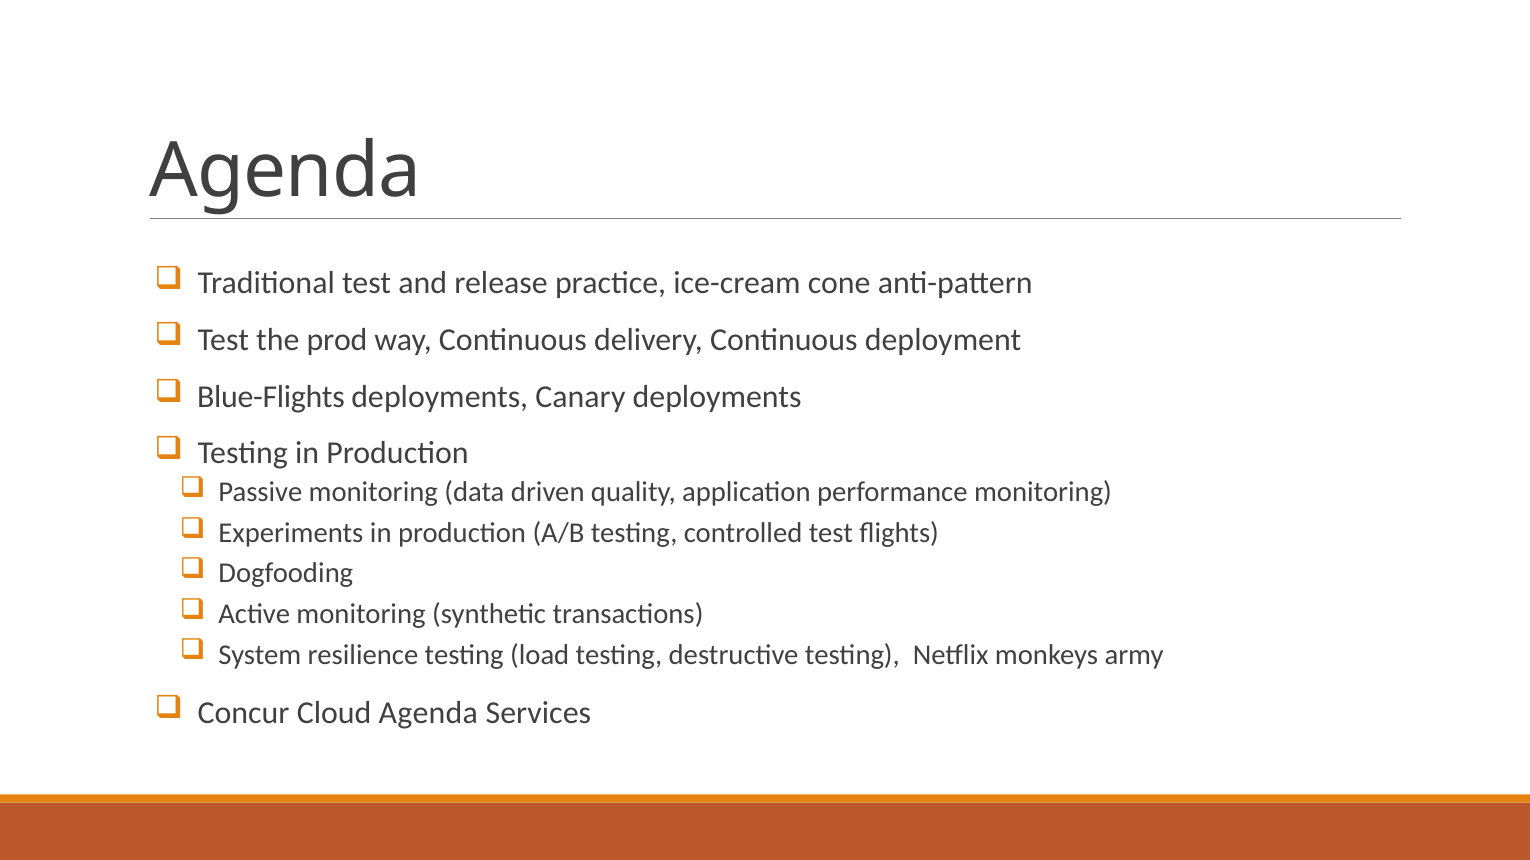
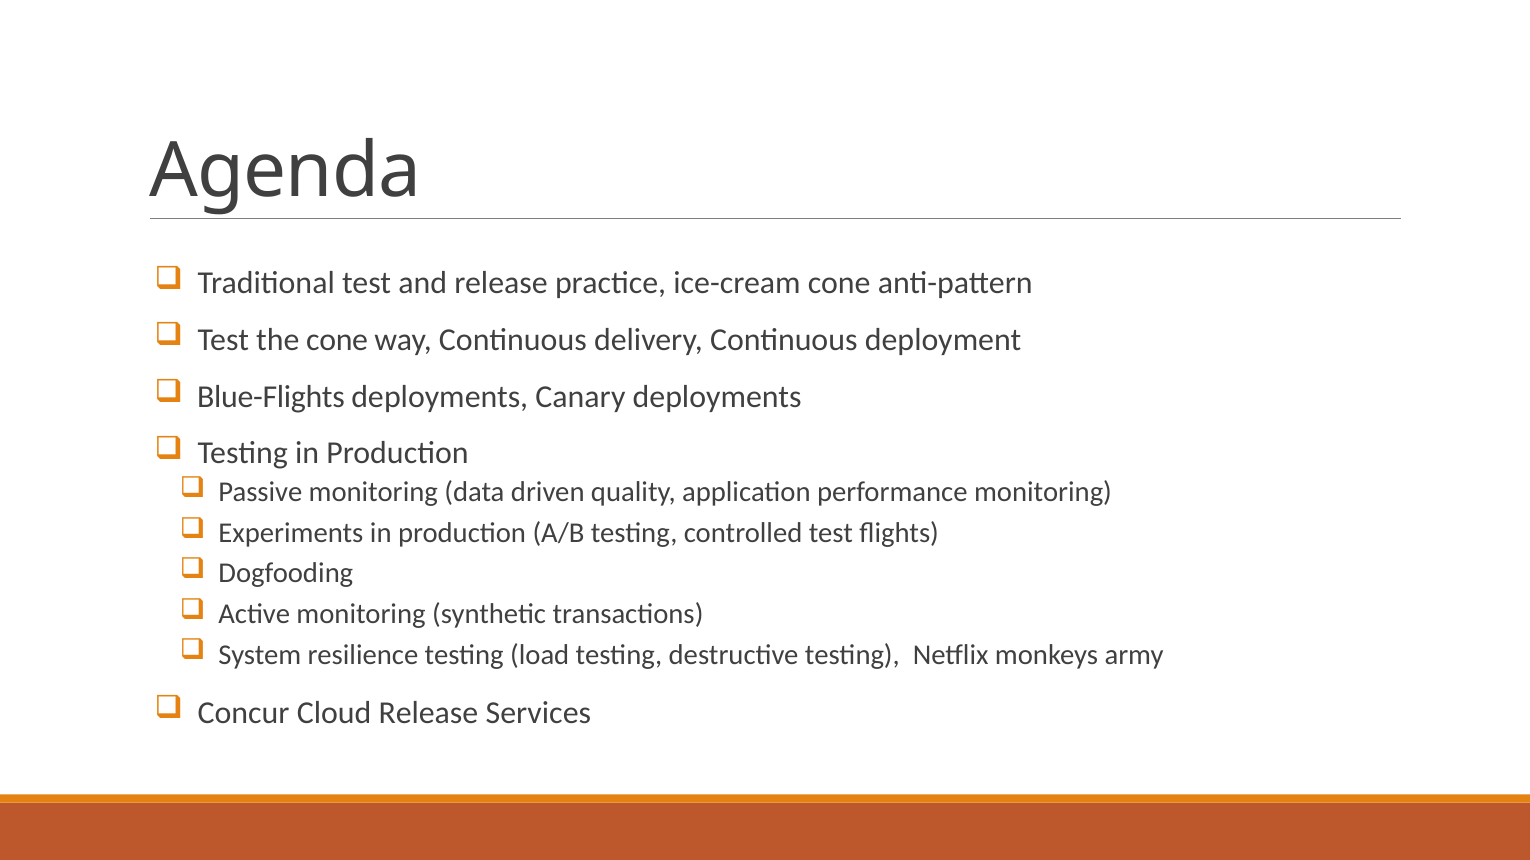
the prod: prod -> cone
Cloud Agenda: Agenda -> Release
